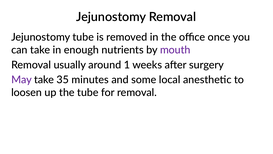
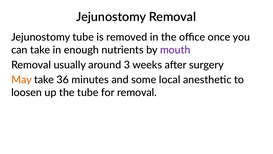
1: 1 -> 3
May colour: purple -> orange
35: 35 -> 36
